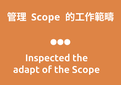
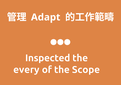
Scope at (46, 17): Scope -> Adapt
adapt: adapt -> every
